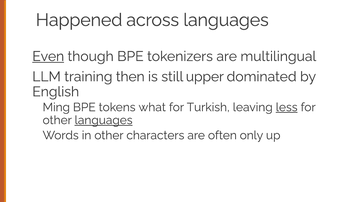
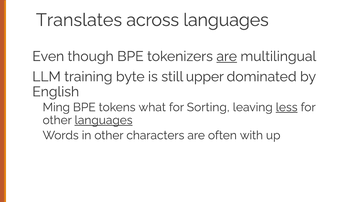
Happened: Happened -> Translates
Even underline: present -> none
are at (227, 56) underline: none -> present
then: then -> byte
Turkish: Turkish -> Sorting
only: only -> with
